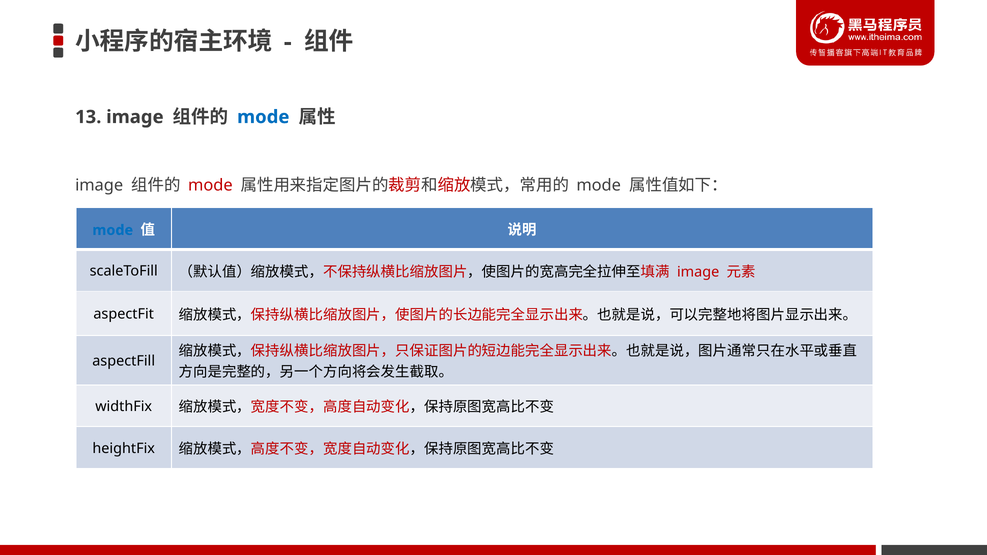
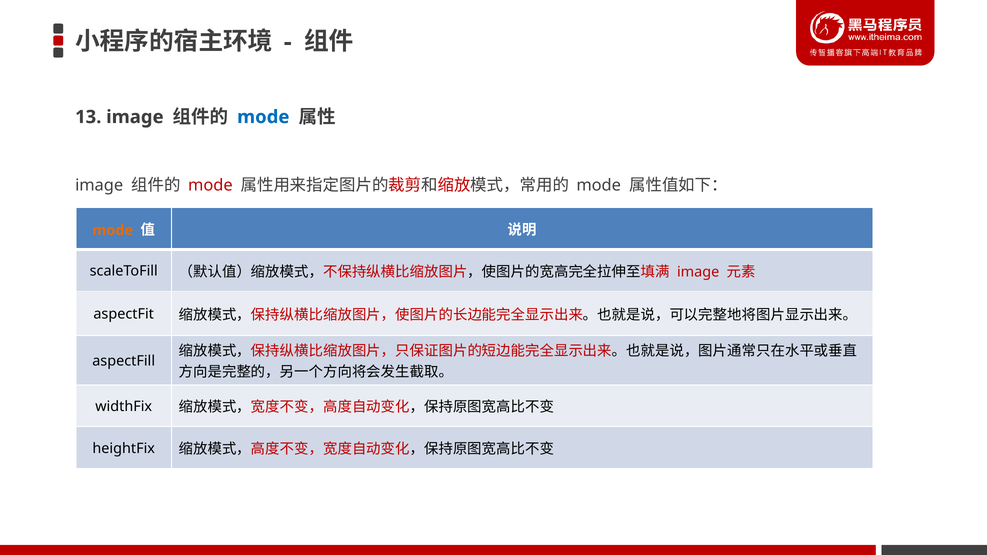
mode at (113, 230) colour: blue -> orange
